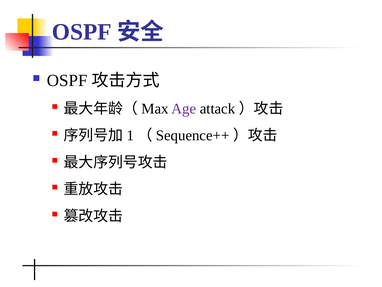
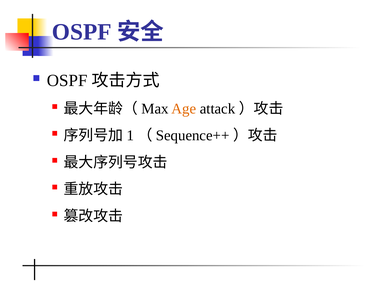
Age colour: purple -> orange
